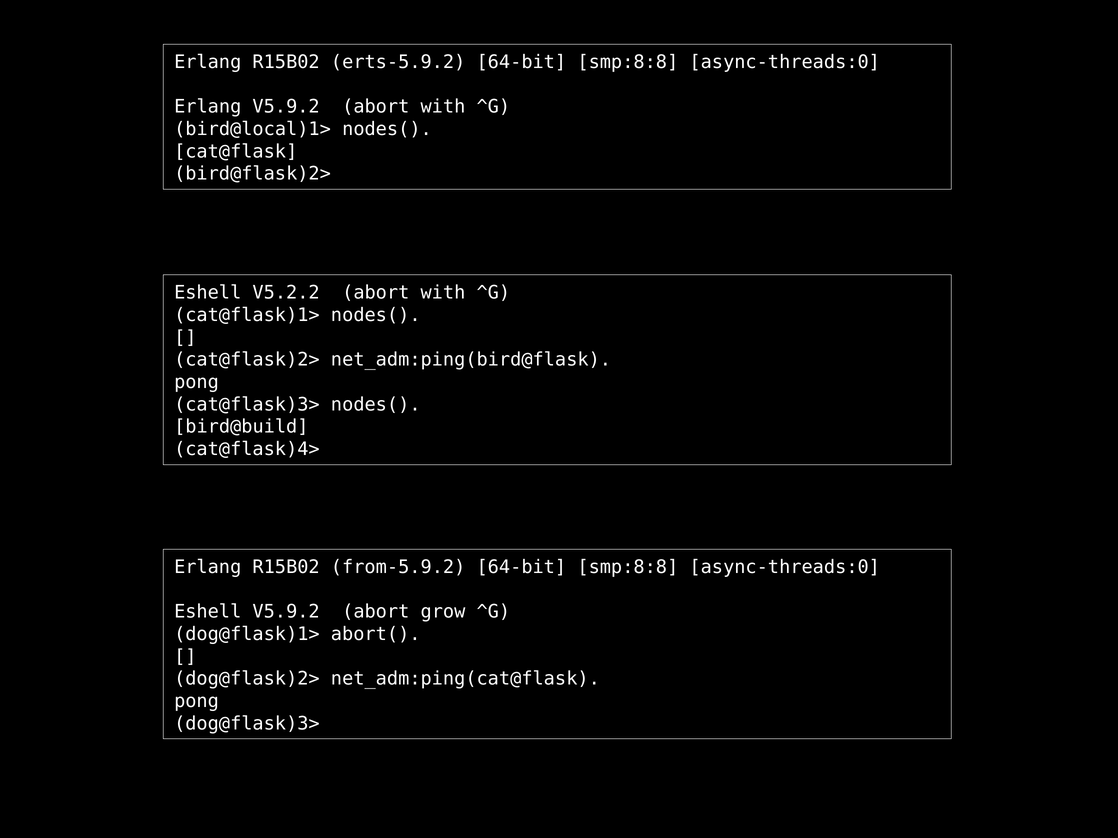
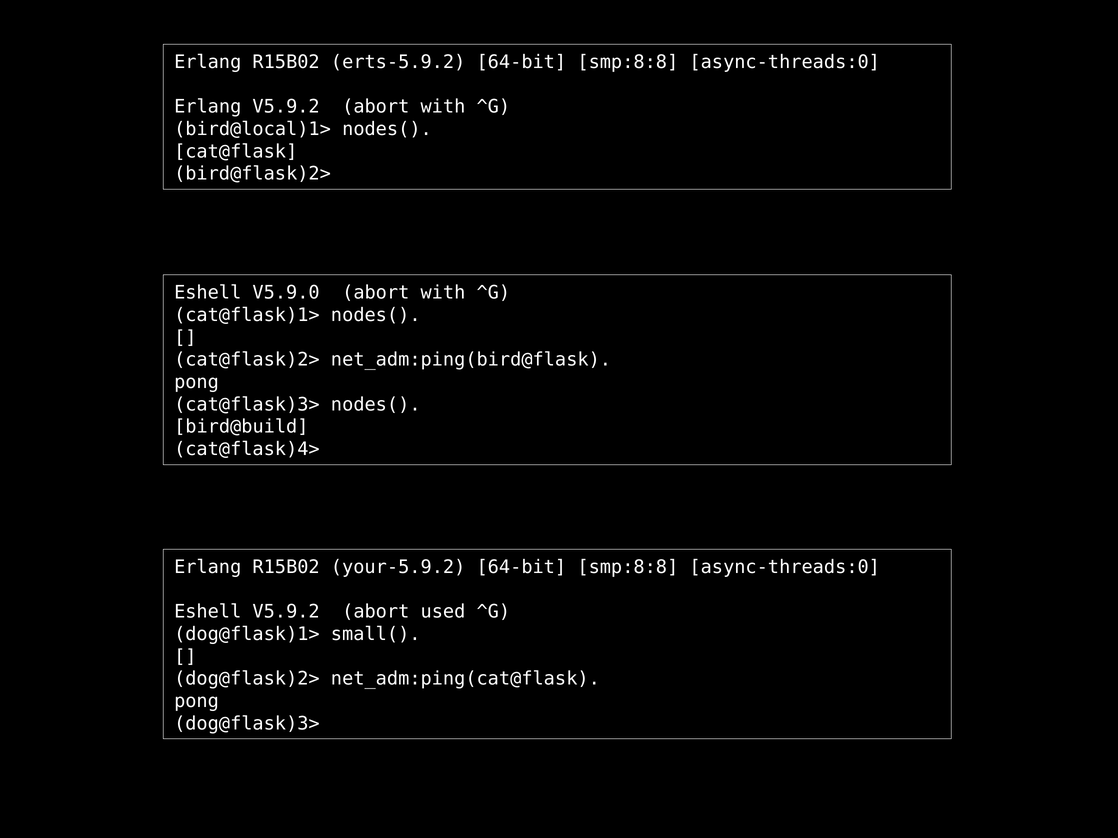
V5.2.2: V5.2.2 -> V5.9.0
from-5.9.2: from-5.9.2 -> your-5.9.2
grow: grow -> used
abort(: abort( -> small(
